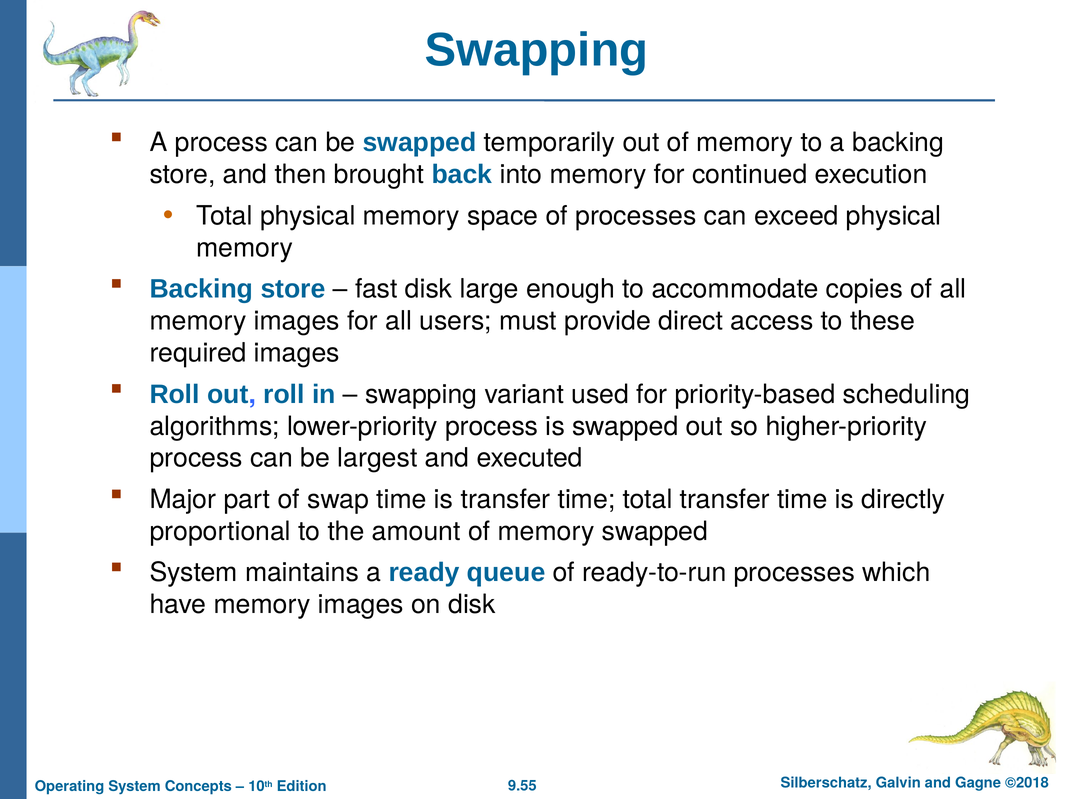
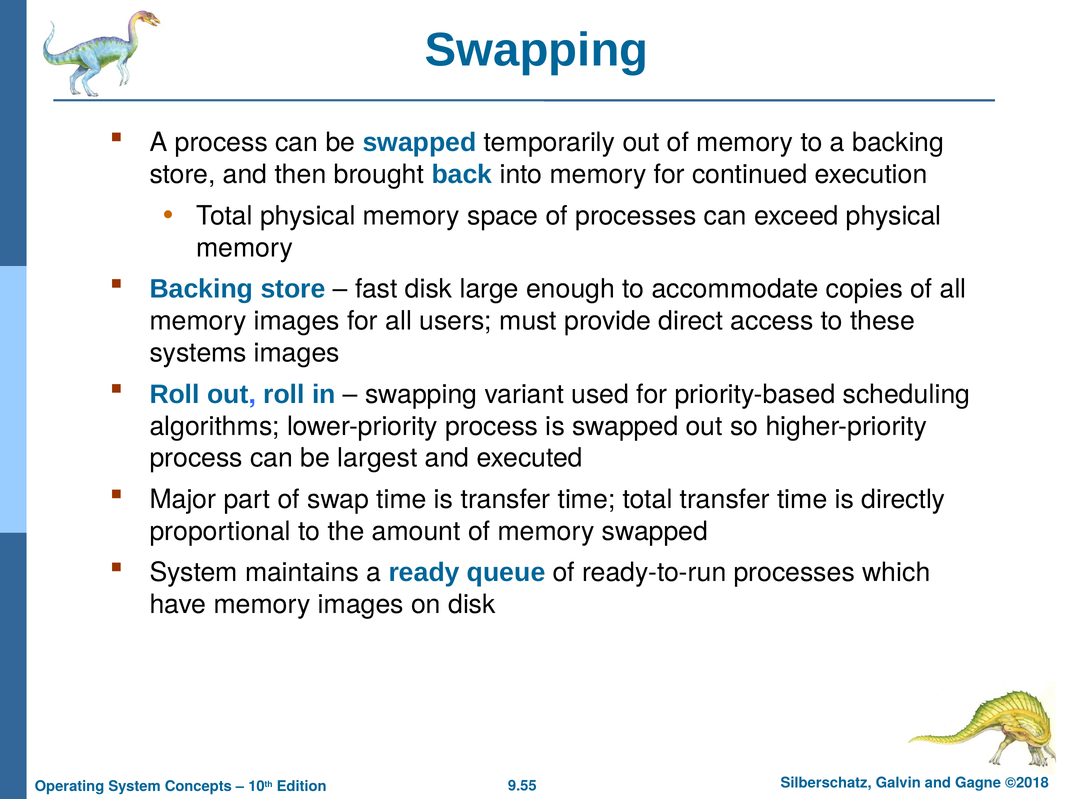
required: required -> systems
